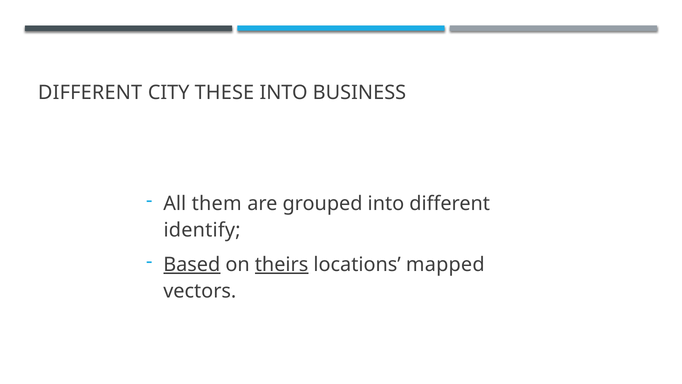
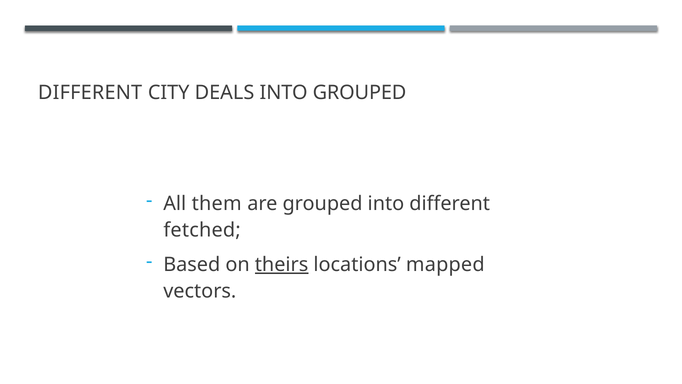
THESE: THESE -> DEALS
INTO BUSINESS: BUSINESS -> GROUPED
identify: identify -> fetched
Based underline: present -> none
